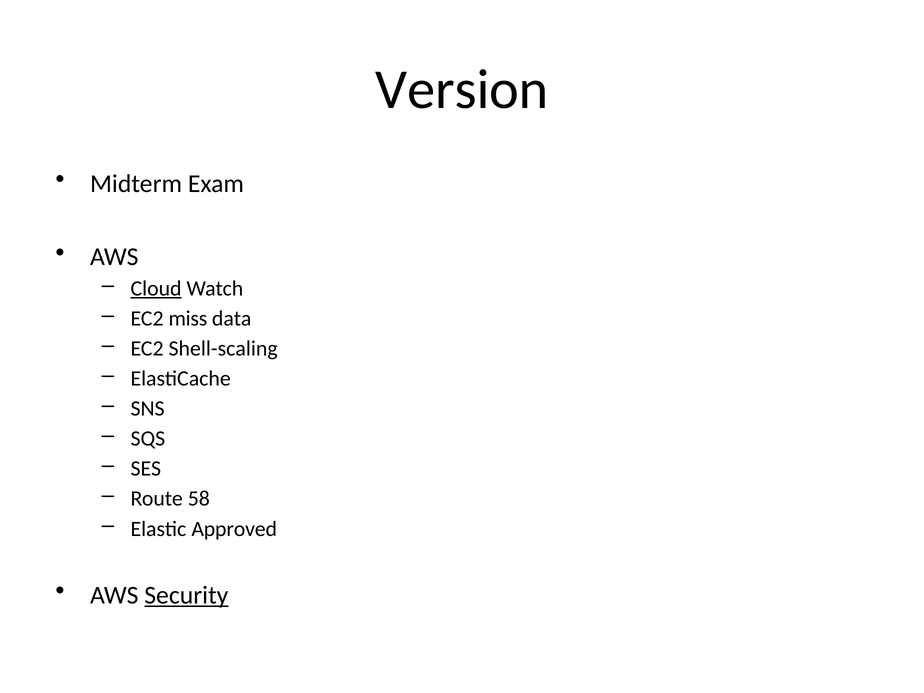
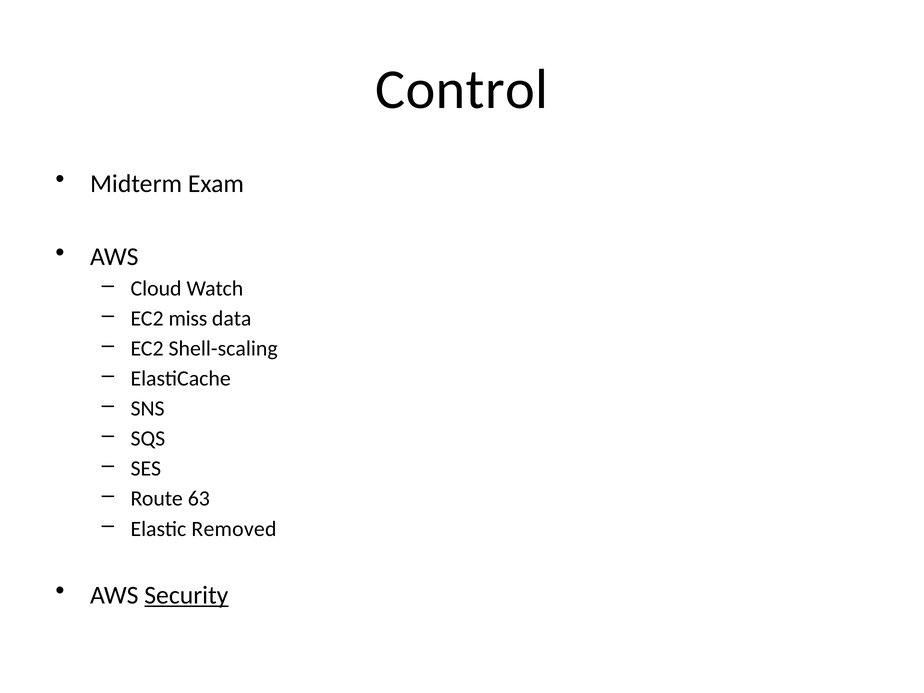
Version: Version -> Control
Cloud underline: present -> none
58: 58 -> 63
Approved: Approved -> Removed
